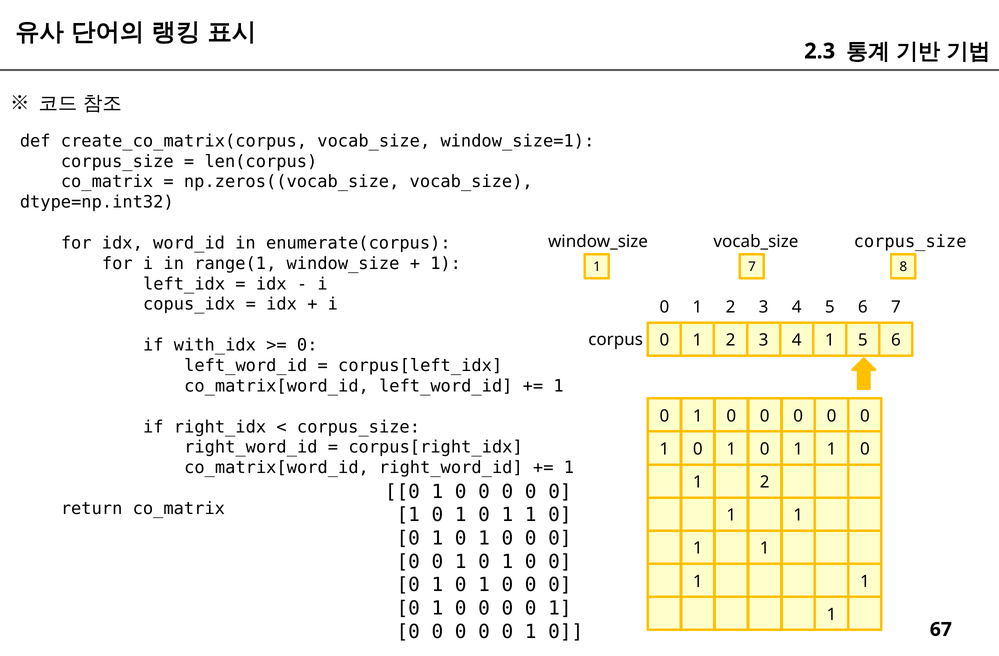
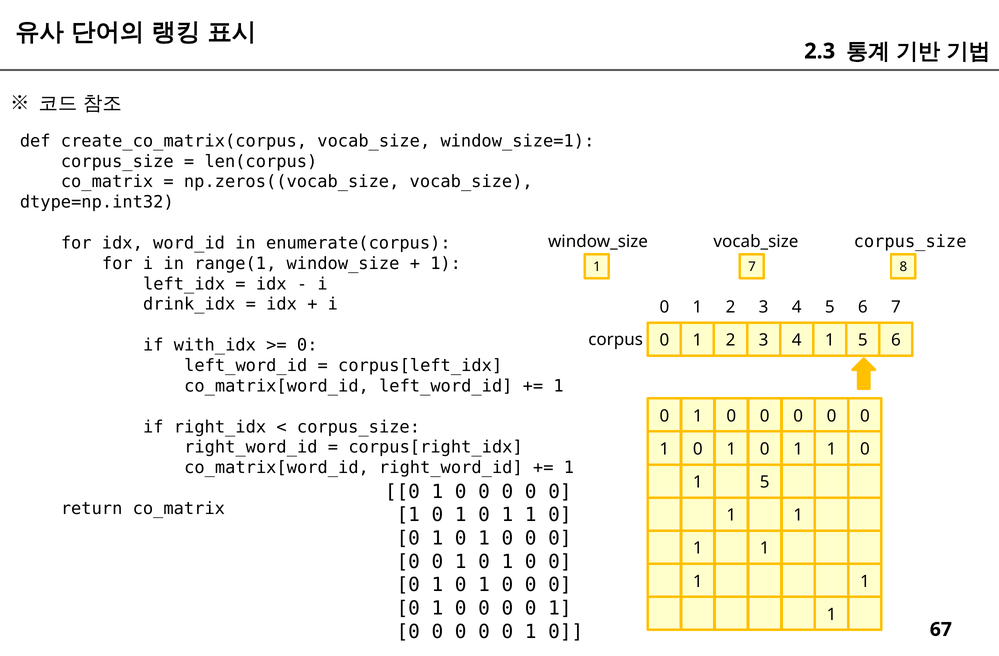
copus_idx: copus_idx -> drink_idx
2 at (765, 482): 2 -> 5
